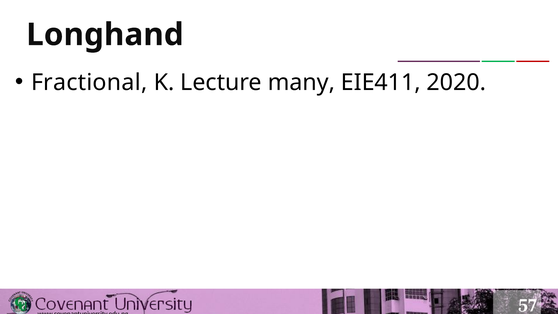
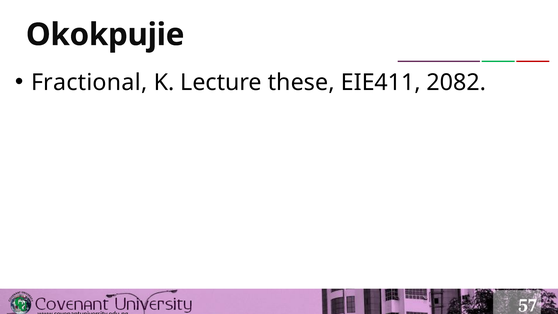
Longhand: Longhand -> Okokpujie
many: many -> these
2020: 2020 -> 2082
